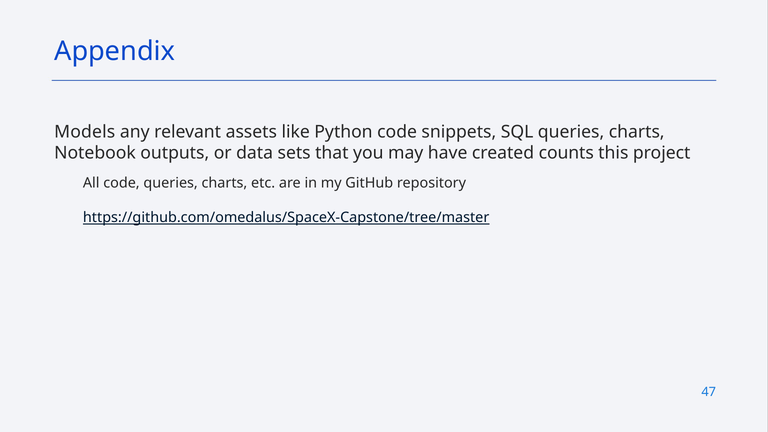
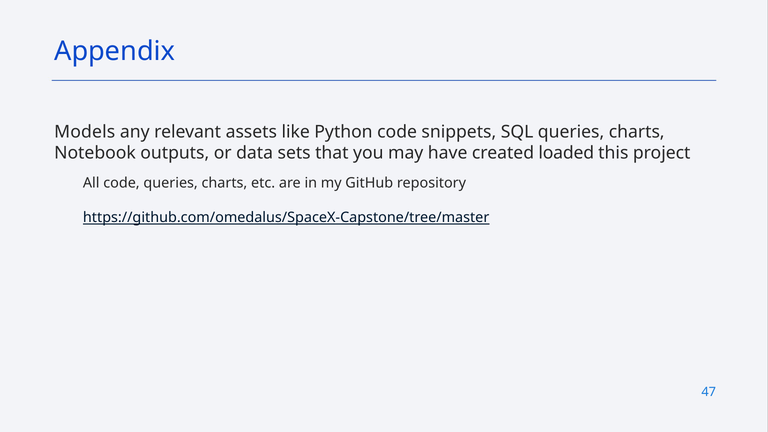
counts: counts -> loaded
